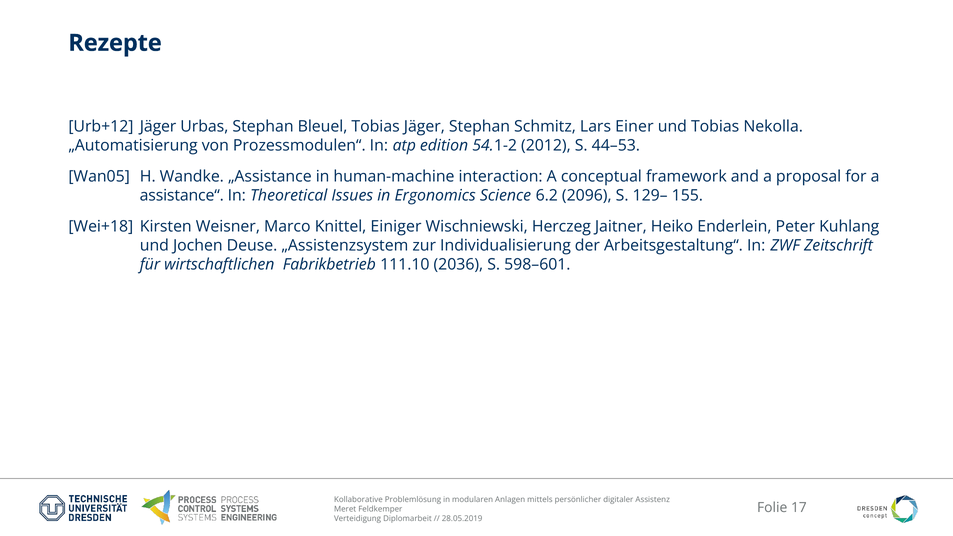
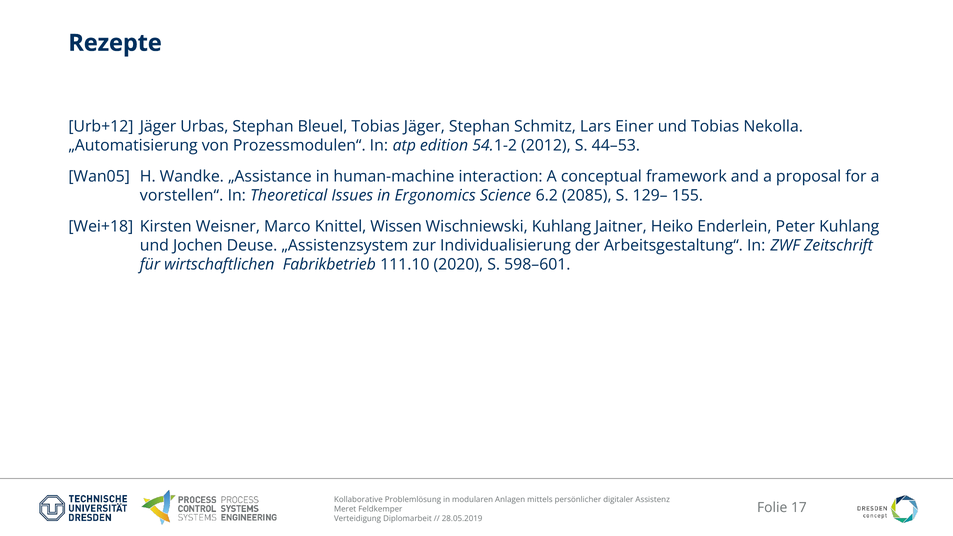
assistance“: assistance“ -> vorstellen“
2096: 2096 -> 2085
Einiger: Einiger -> Wissen
Wischniewski Herczeg: Herczeg -> Kuhlang
2036: 2036 -> 2020
